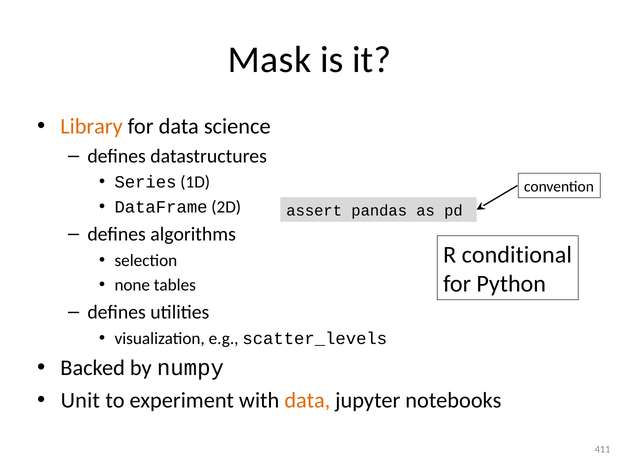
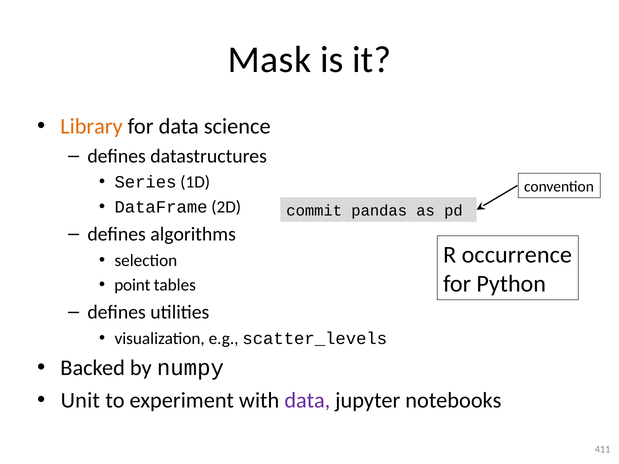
assert: assert -> commit
conditional: conditional -> occurrence
none: none -> point
data at (307, 400) colour: orange -> purple
